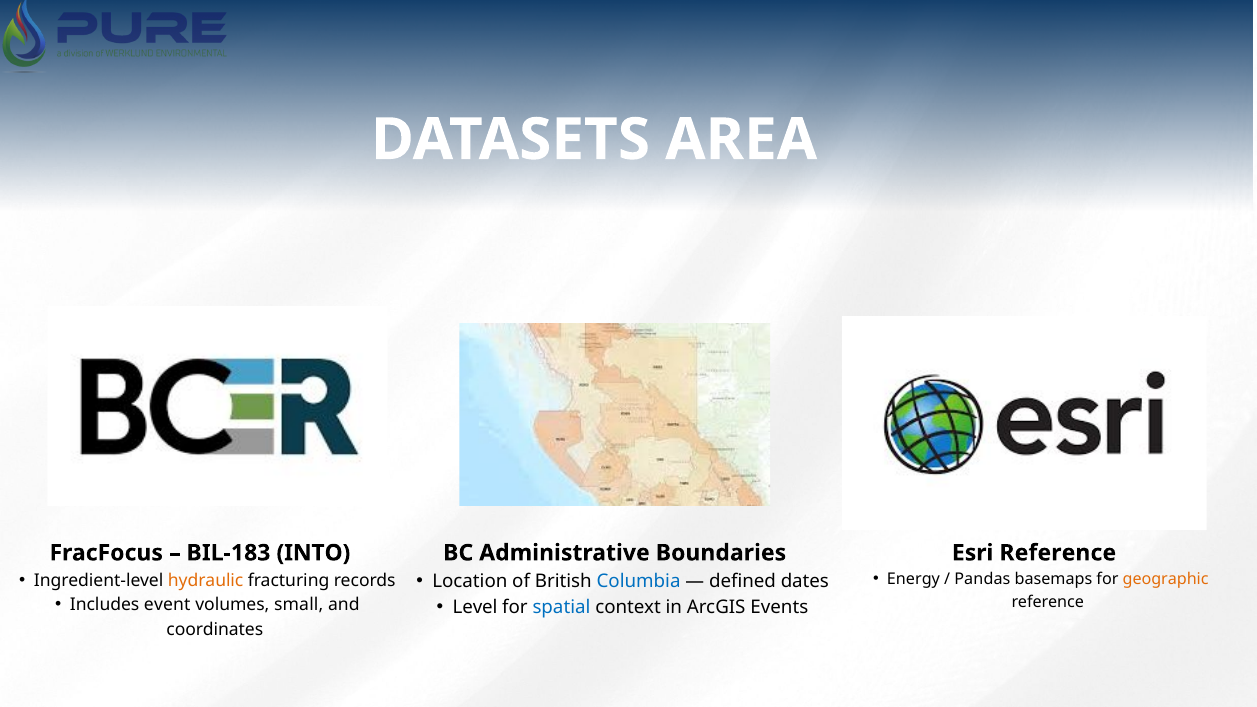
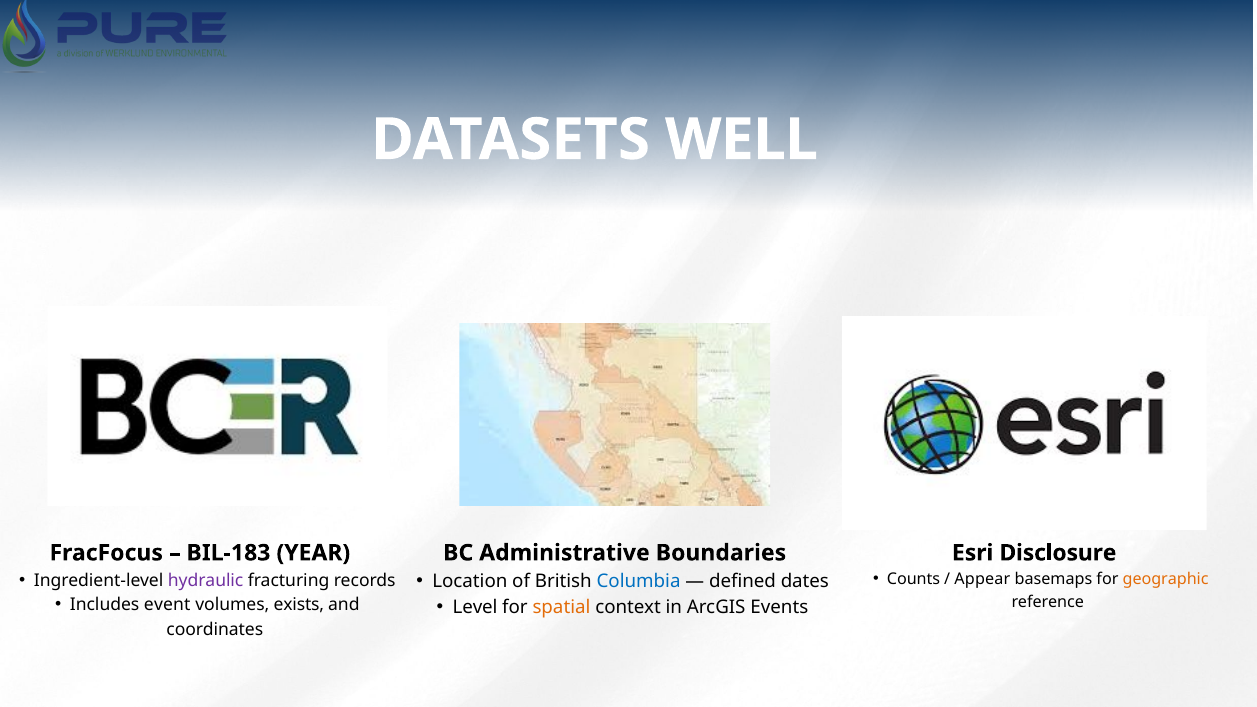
AREA: AREA -> WELL
INTO: INTO -> YEAR
Esri Reference: Reference -> Disclosure
Energy: Energy -> Counts
Pandas: Pandas -> Appear
hydraulic colour: orange -> purple
small: small -> exists
spatial colour: blue -> orange
